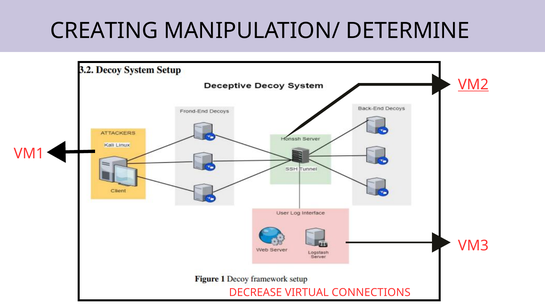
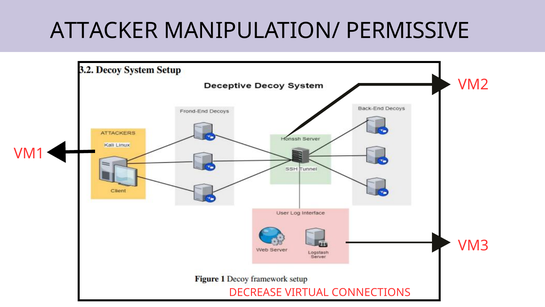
CREATING: CREATING -> ATTACKER
DETERMINE: DETERMINE -> PERMISSIVE
VM2 underline: present -> none
